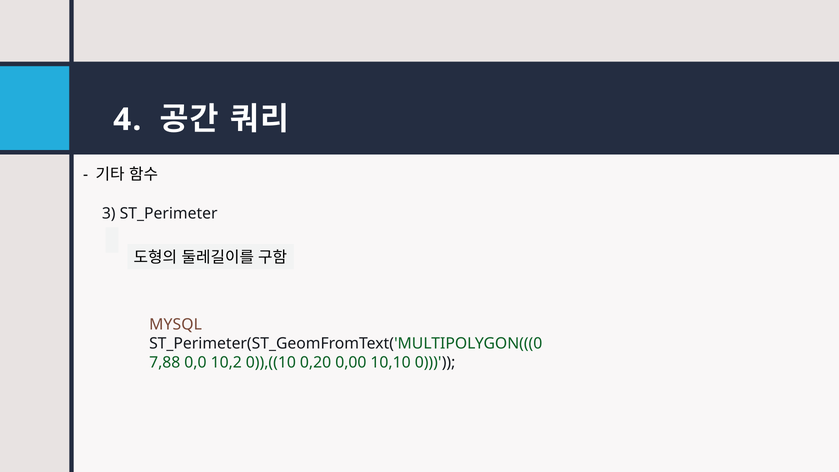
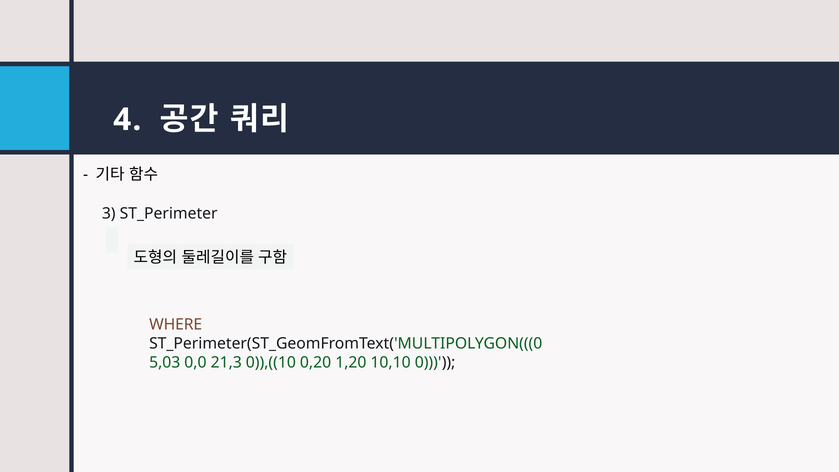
MYSQL: MYSQL -> WHERE
7,88: 7,88 -> 5,03
10,2: 10,2 -> 21,3
0,00: 0,00 -> 1,20
